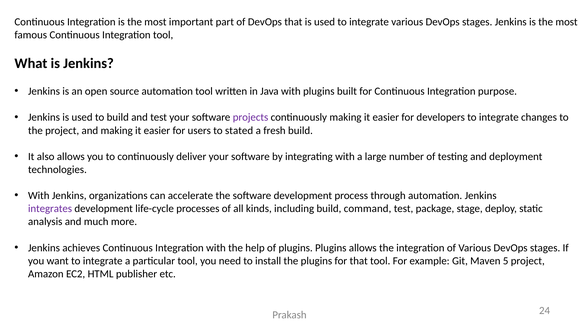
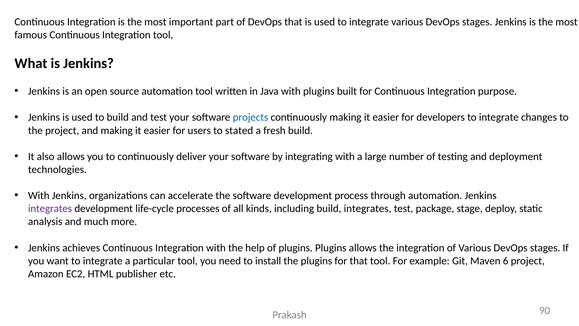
projects colour: purple -> blue
build command: command -> integrates
5: 5 -> 6
24: 24 -> 90
